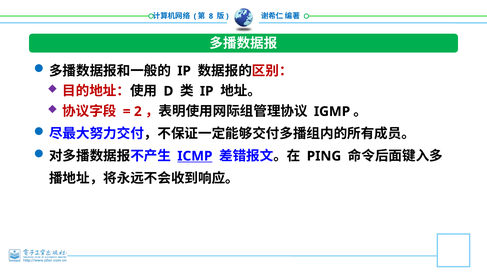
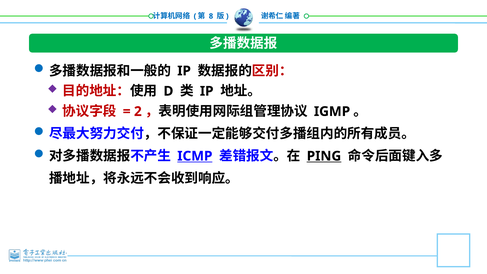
PING underline: none -> present
